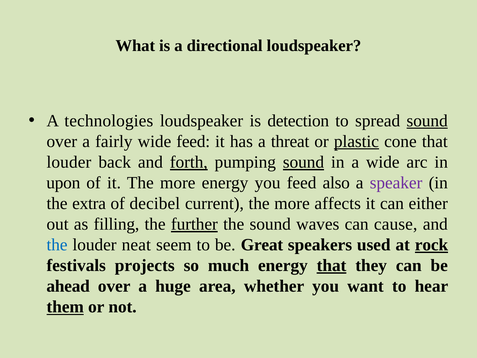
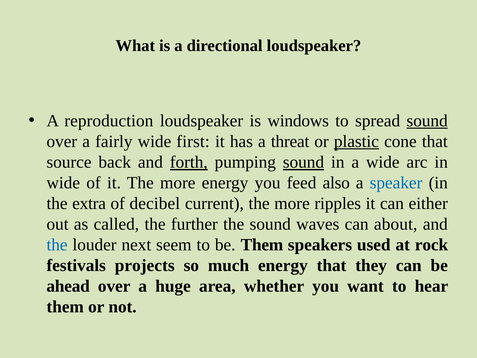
technologies: technologies -> reproduction
detection: detection -> windows
wide feed: feed -> first
louder at (69, 162): louder -> source
upon at (63, 183): upon -> wide
speaker colour: purple -> blue
affects: affects -> ripples
filling: filling -> called
further underline: present -> none
cause: cause -> about
neat: neat -> next
be Great: Great -> Them
rock underline: present -> none
that at (332, 265) underline: present -> none
them at (65, 307) underline: present -> none
